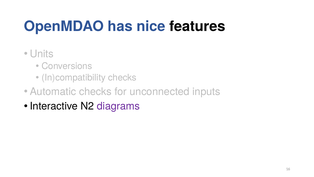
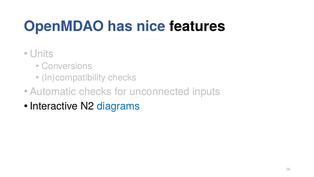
diagrams colour: purple -> blue
